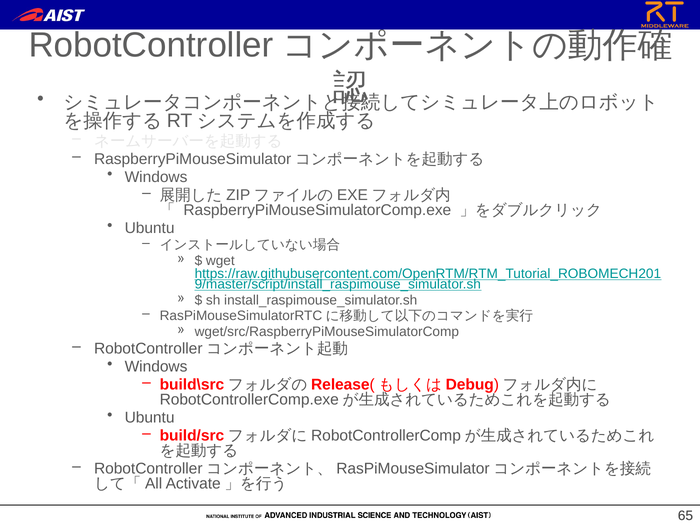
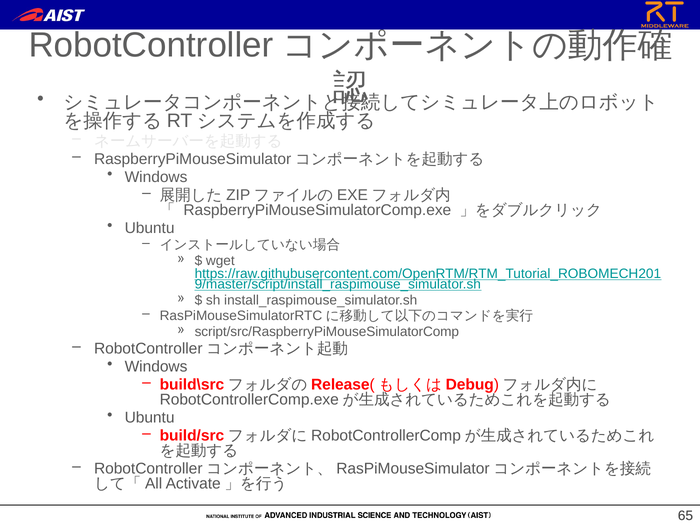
wget/src/RaspberryPiMouseSimulatorComp: wget/src/RaspberryPiMouseSimulatorComp -> script/src/RaspberryPiMouseSimulatorComp
